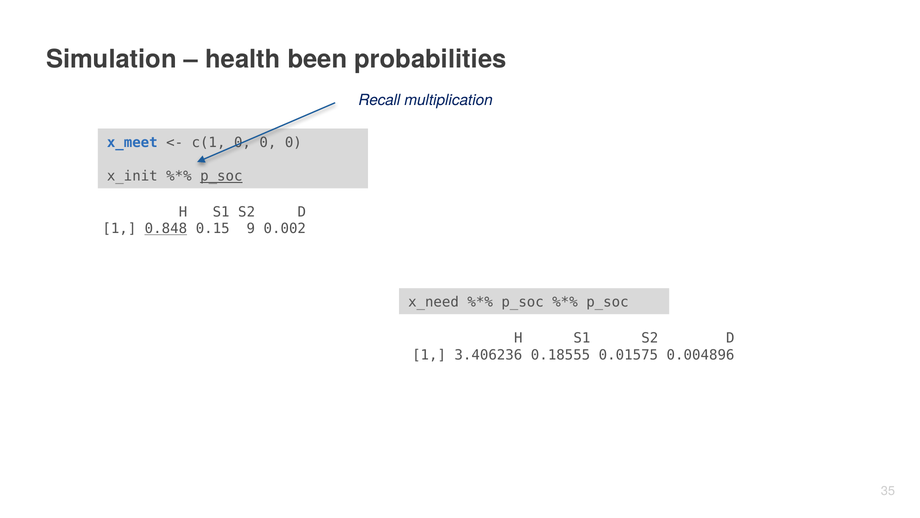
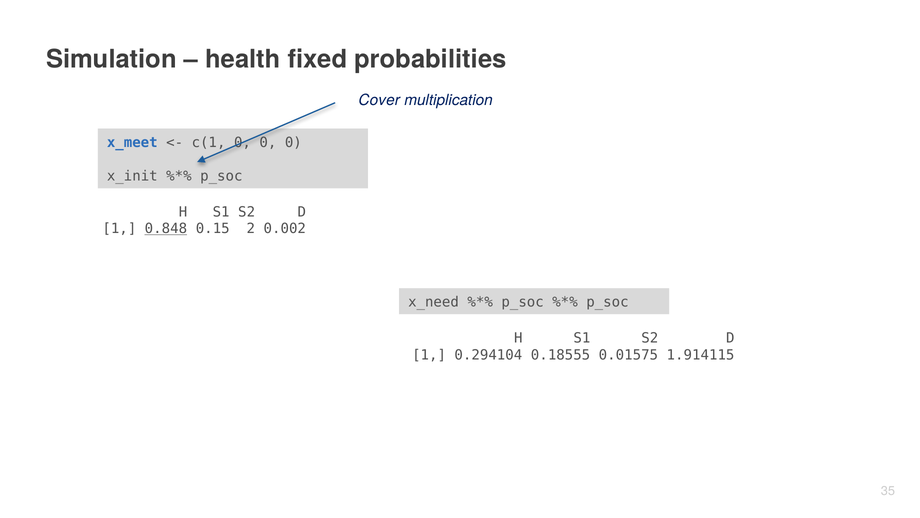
been: been -> fixed
Recall: Recall -> Cover
p_soc at (221, 176) underline: present -> none
9: 9 -> 2
3.406236: 3.406236 -> 0.294104
0.004896: 0.004896 -> 1.914115
